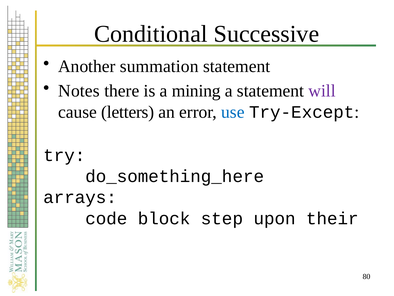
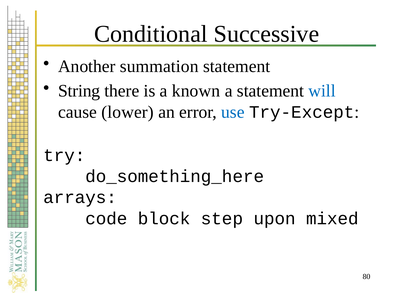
Notes: Notes -> String
mining: mining -> known
will colour: purple -> blue
letters: letters -> lower
their: their -> mixed
